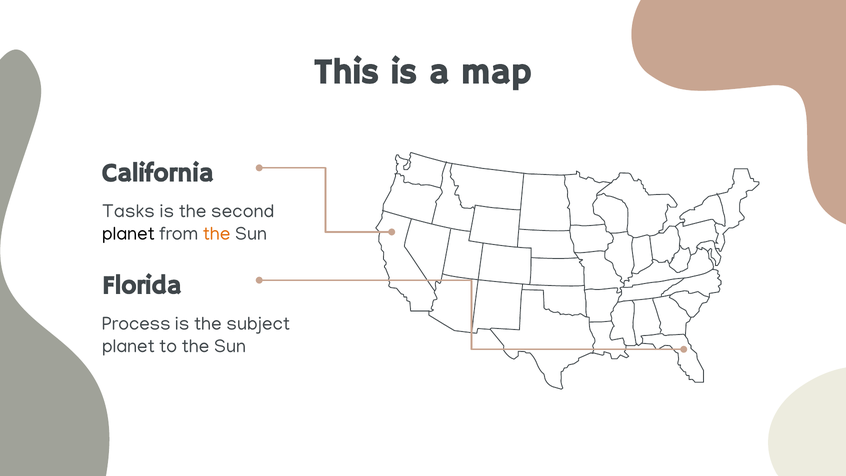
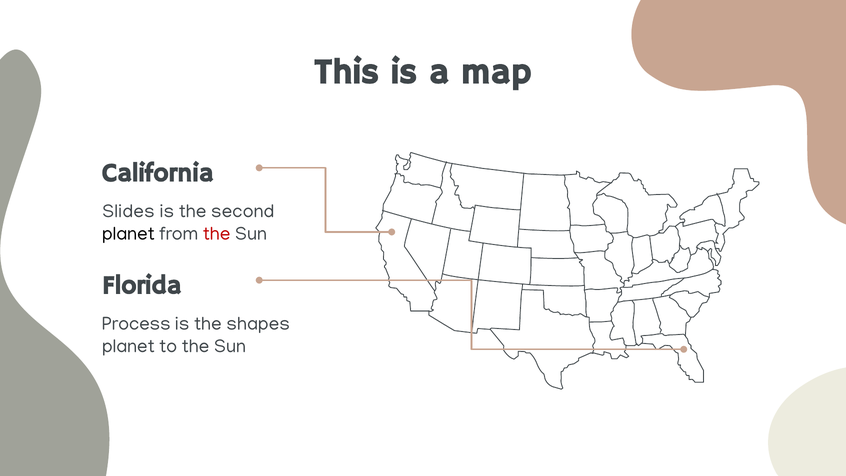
Tasks: Tasks -> Slides
the at (217, 234) colour: orange -> red
subject: subject -> shapes
